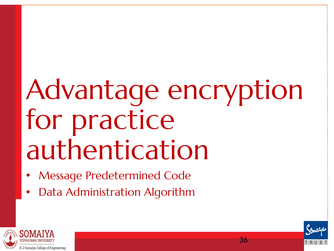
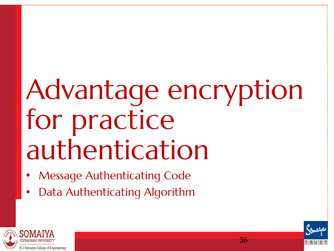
Message Predetermined: Predetermined -> Authenticating
Data Administration: Administration -> Authenticating
